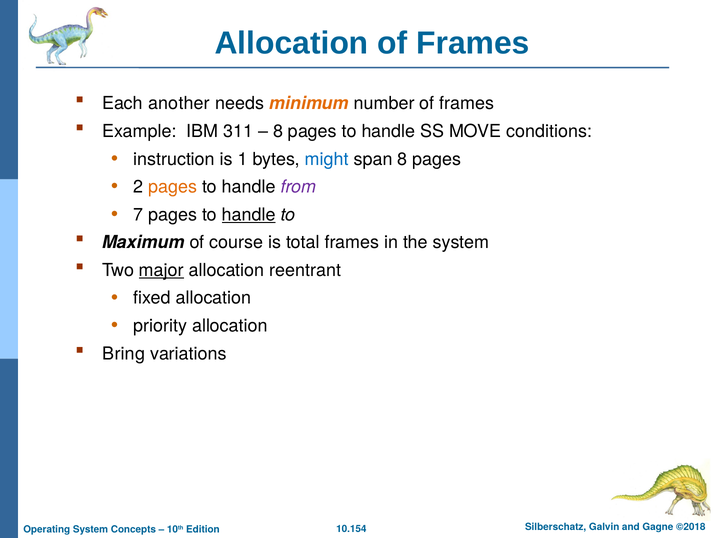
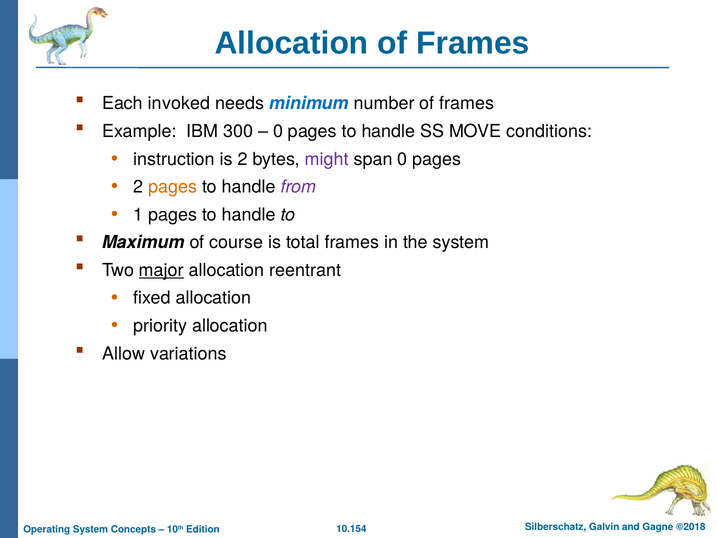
another: another -> invoked
minimum colour: orange -> blue
311: 311 -> 300
8 at (278, 131): 8 -> 0
is 1: 1 -> 2
might colour: blue -> purple
span 8: 8 -> 0
7: 7 -> 1
handle at (249, 215) underline: present -> none
Bring: Bring -> Allow
